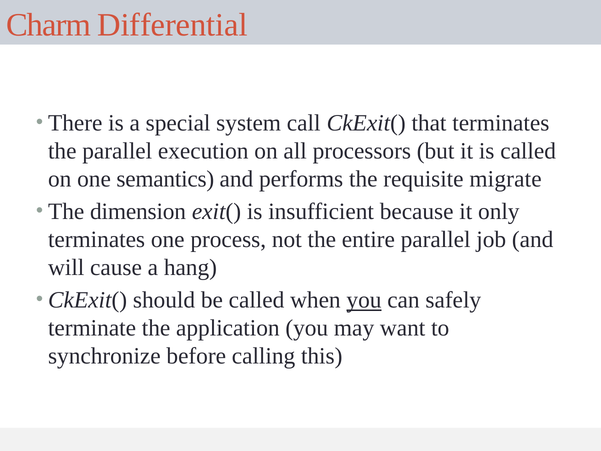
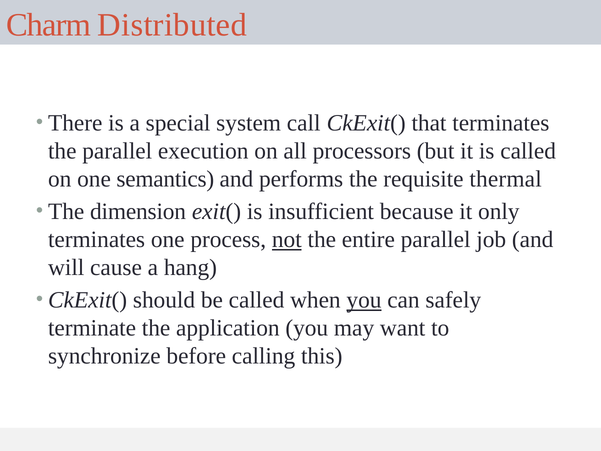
Differential: Differential -> Distributed
migrate: migrate -> thermal
not underline: none -> present
